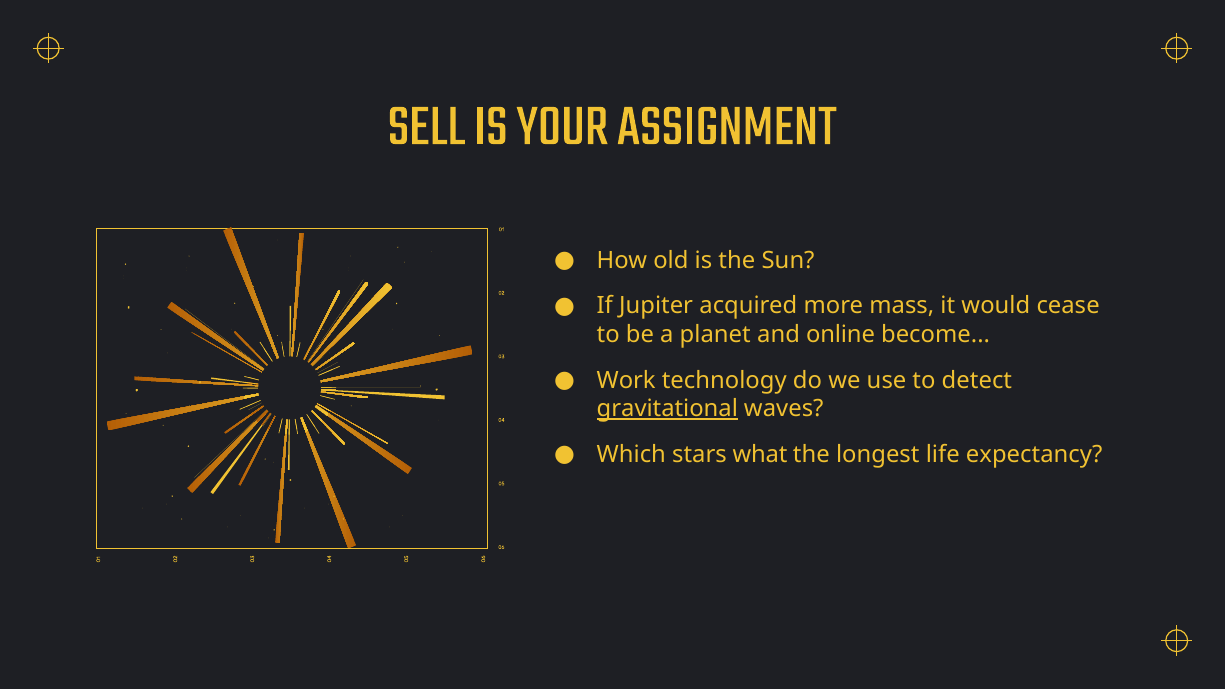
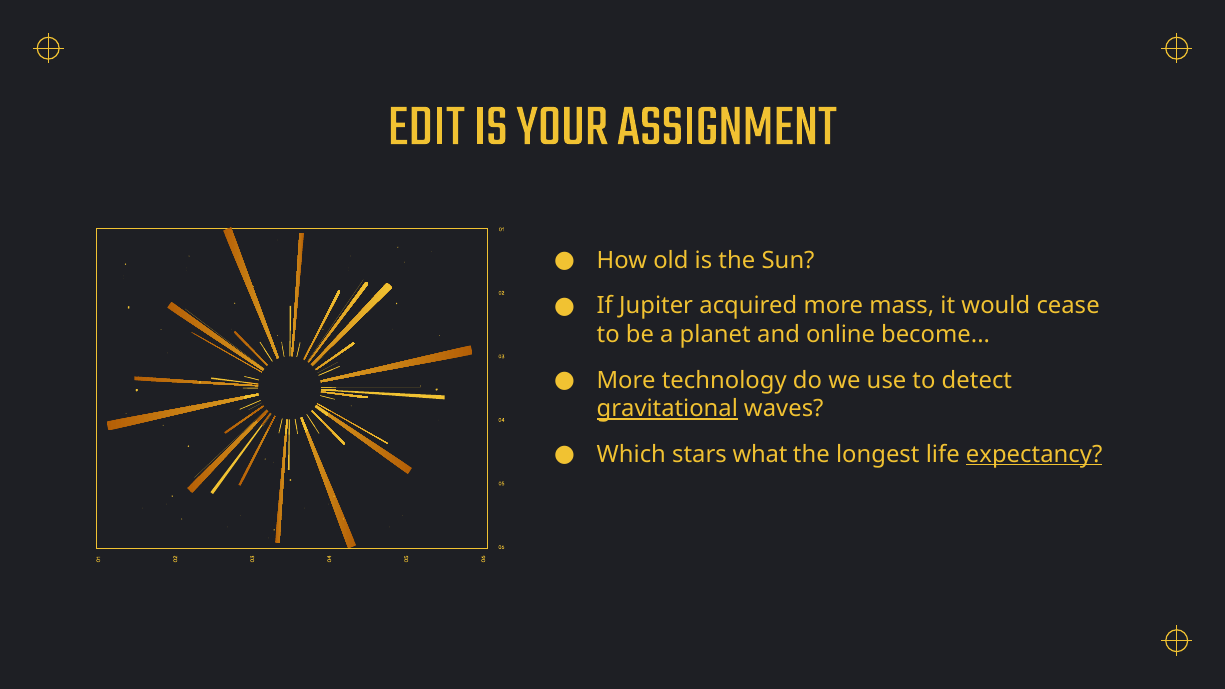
SELL: SELL -> EDIT
Work at (626, 380): Work -> More
expectancy underline: none -> present
